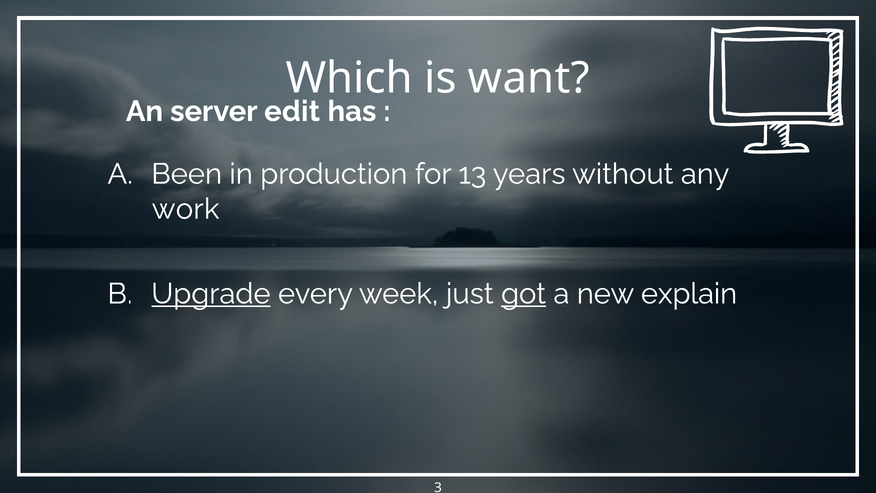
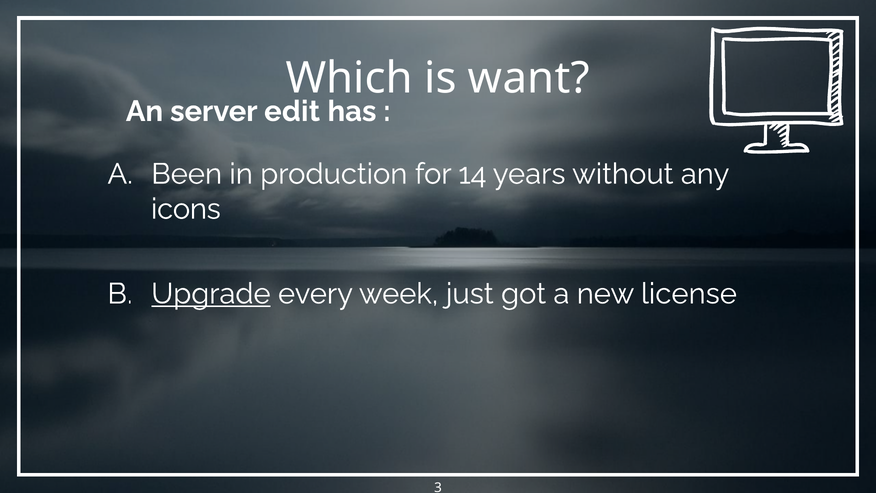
13: 13 -> 14
work: work -> icons
got underline: present -> none
explain: explain -> license
